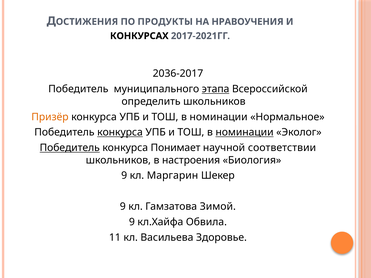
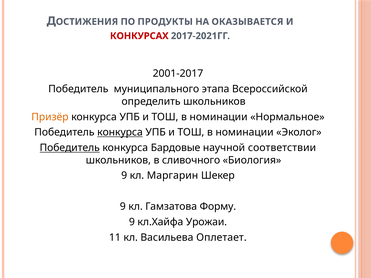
НРАВОУЧЕНИЯ: НРАВОУЧЕНИЯ -> ОКАЗЫВАЕТСЯ
КОНКУРСАХ colour: black -> red
2036-2017: 2036-2017 -> 2001-2017
этапа underline: present -> none
номинации at (245, 132) underline: present -> none
Понимает: Понимает -> Бардовые
настроения: настроения -> сливочного
Зимой: Зимой -> Форму
Обвила: Обвила -> Урожаи
Здоровье: Здоровье -> Оплетает
